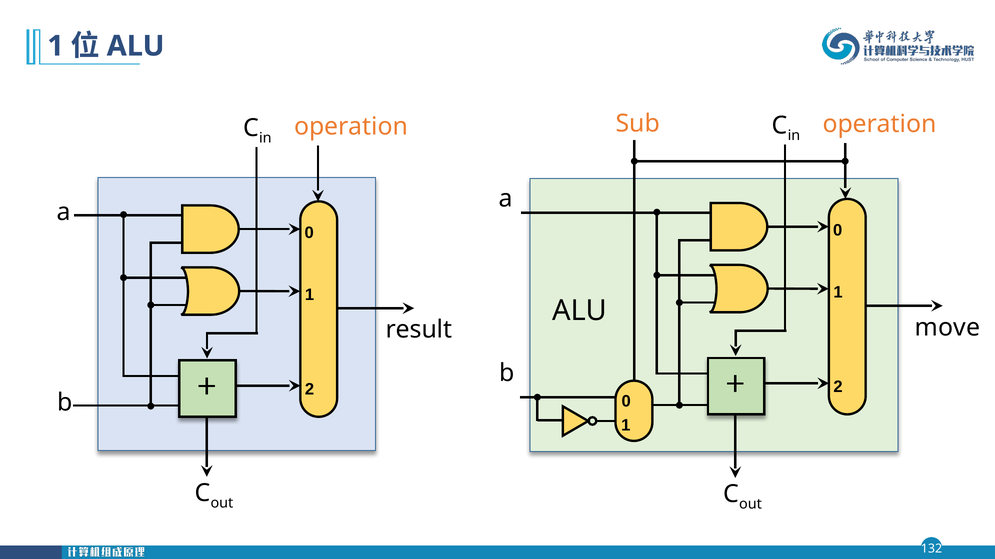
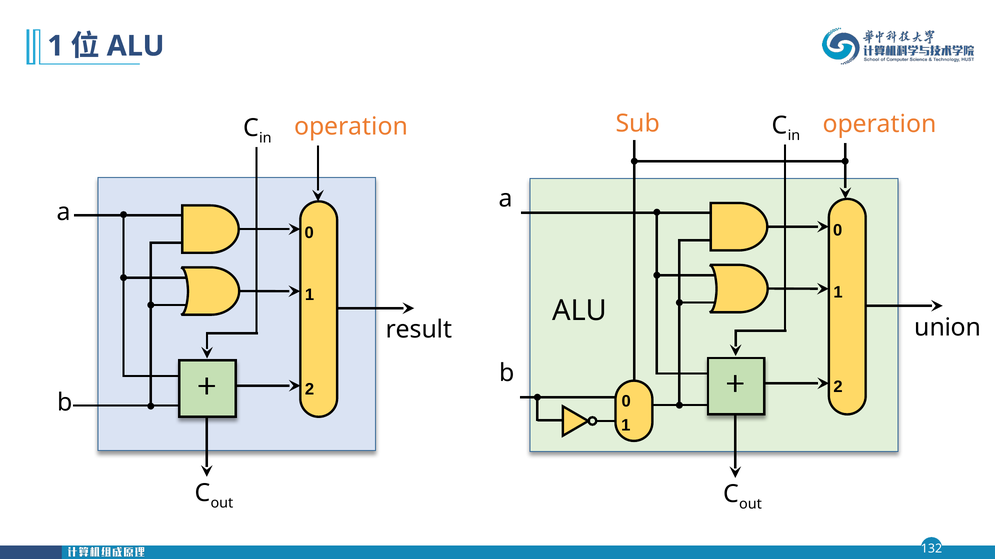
move: move -> union
